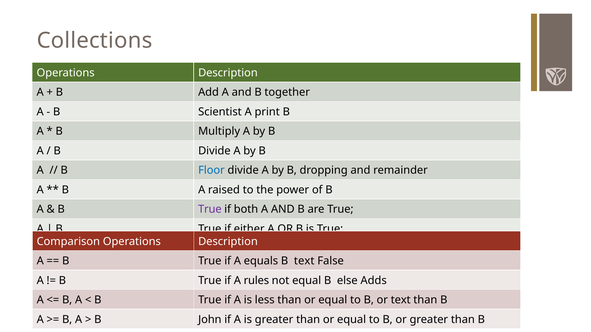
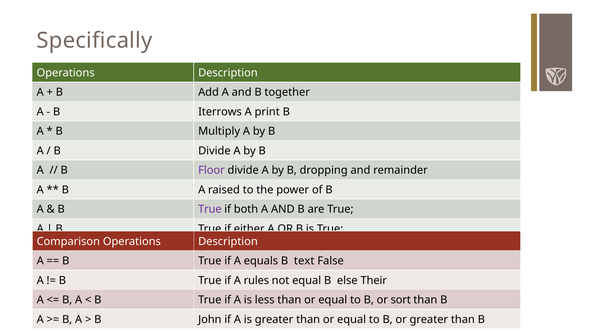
Collections: Collections -> Specifically
Scientist: Scientist -> Iterrows
Floor colour: blue -> purple
Adds: Adds -> Their
or text: text -> sort
